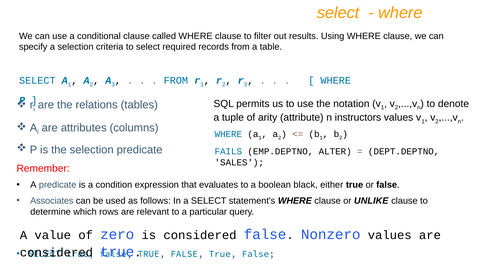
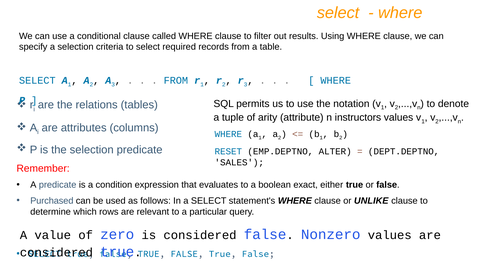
FAILS: FAILS -> RESET
black: black -> exact
Associates: Associates -> Purchased
